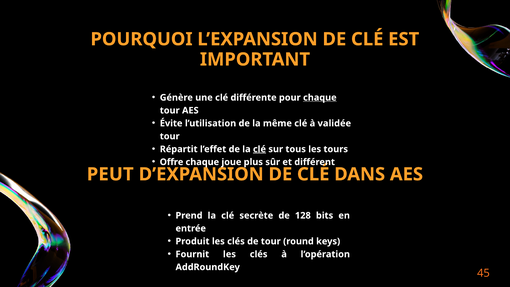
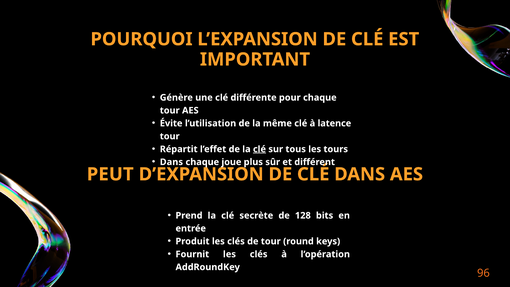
chaque at (320, 98) underline: present -> none
validée: validée -> latence
Offre at (172, 162): Offre -> Dans
45: 45 -> 96
